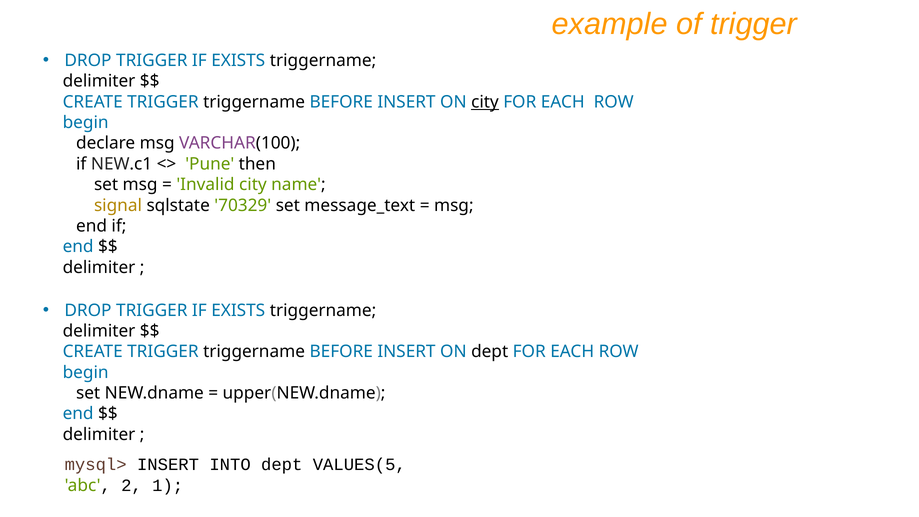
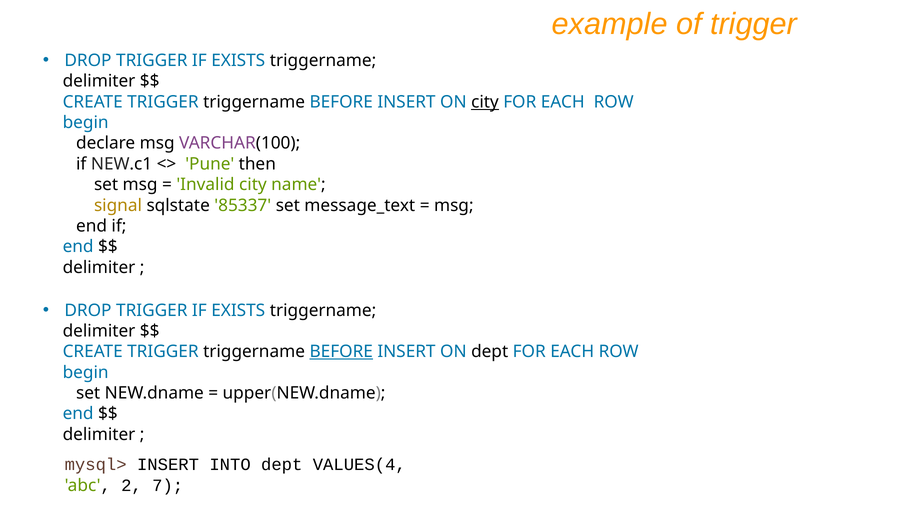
70329: 70329 -> 85337
BEFORE at (341, 352) underline: none -> present
VALUES(5: VALUES(5 -> VALUES(4
1: 1 -> 7
